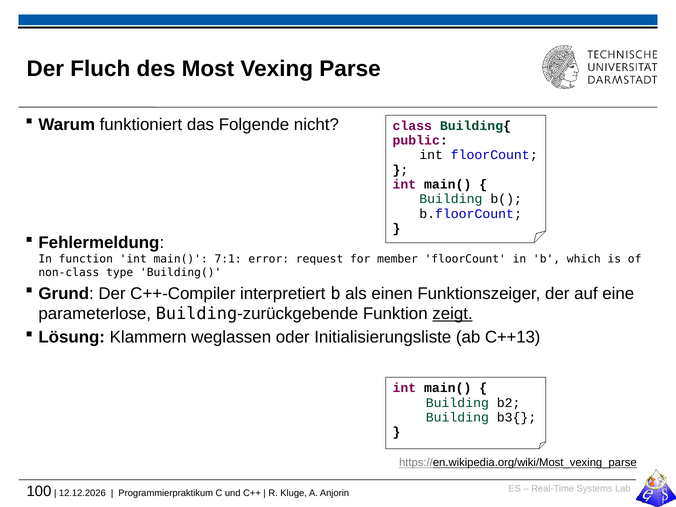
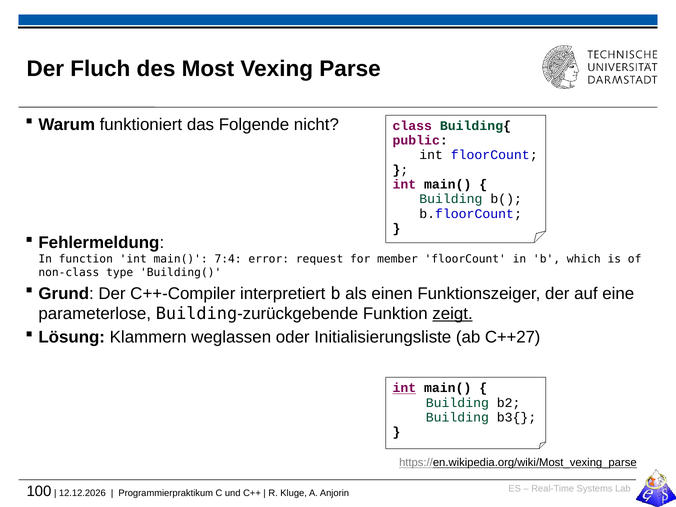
7:1: 7:1 -> 7:4
C++13: C++13 -> C++27
int at (404, 388) underline: none -> present
